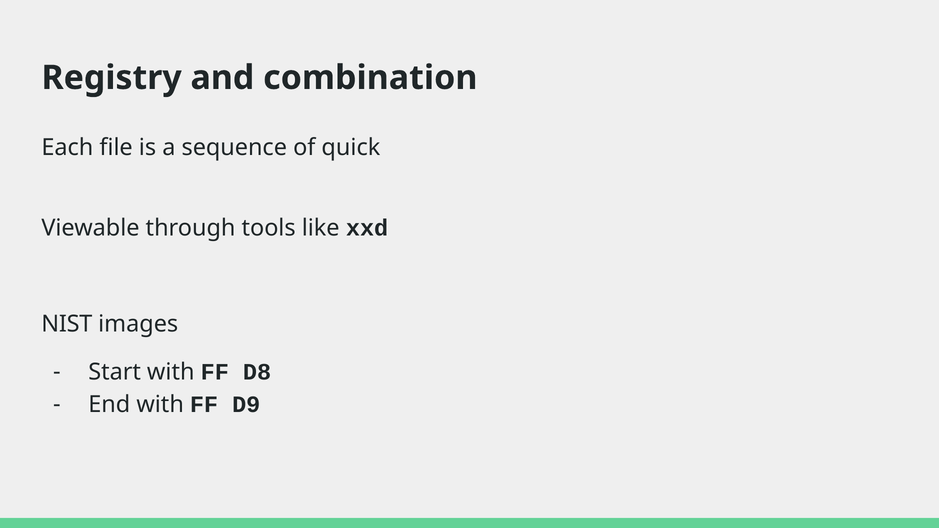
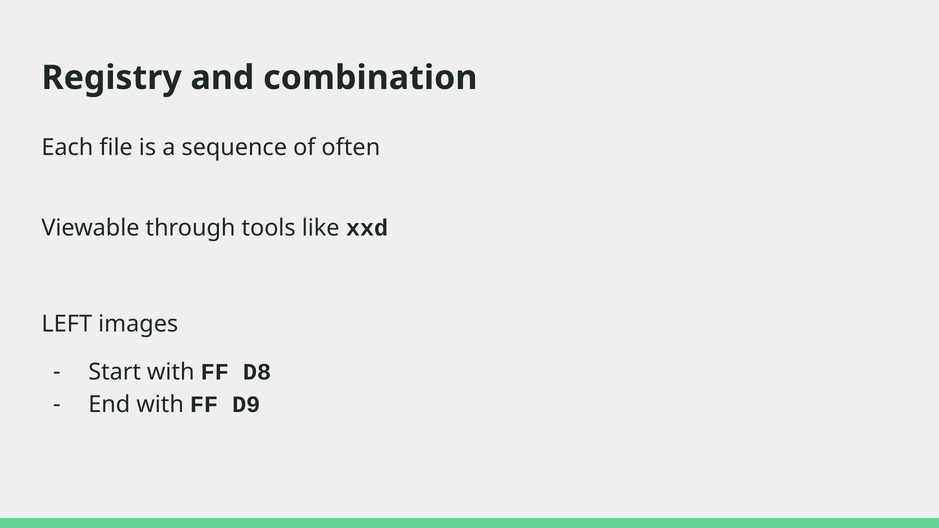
quick: quick -> often
NIST: NIST -> LEFT
